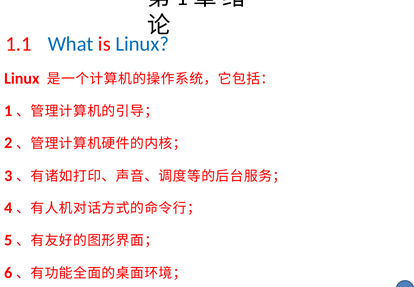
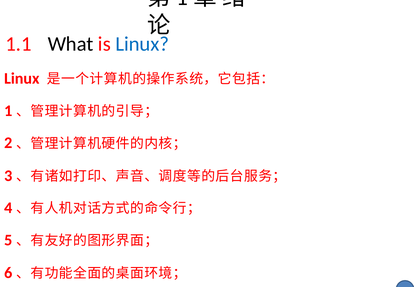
What colour: blue -> black
